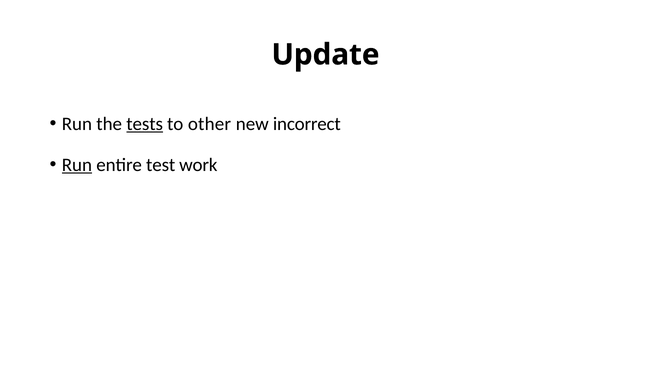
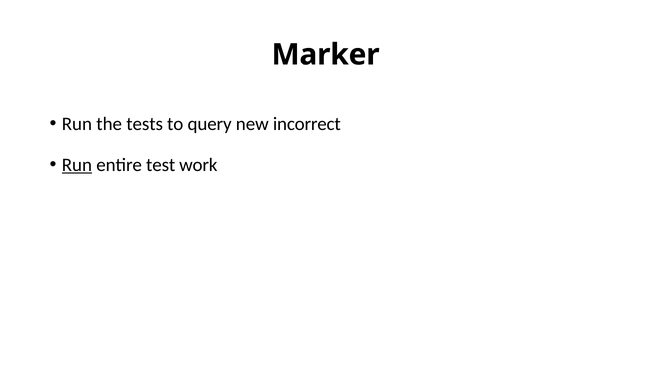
Update: Update -> Marker
tests underline: present -> none
other: other -> query
